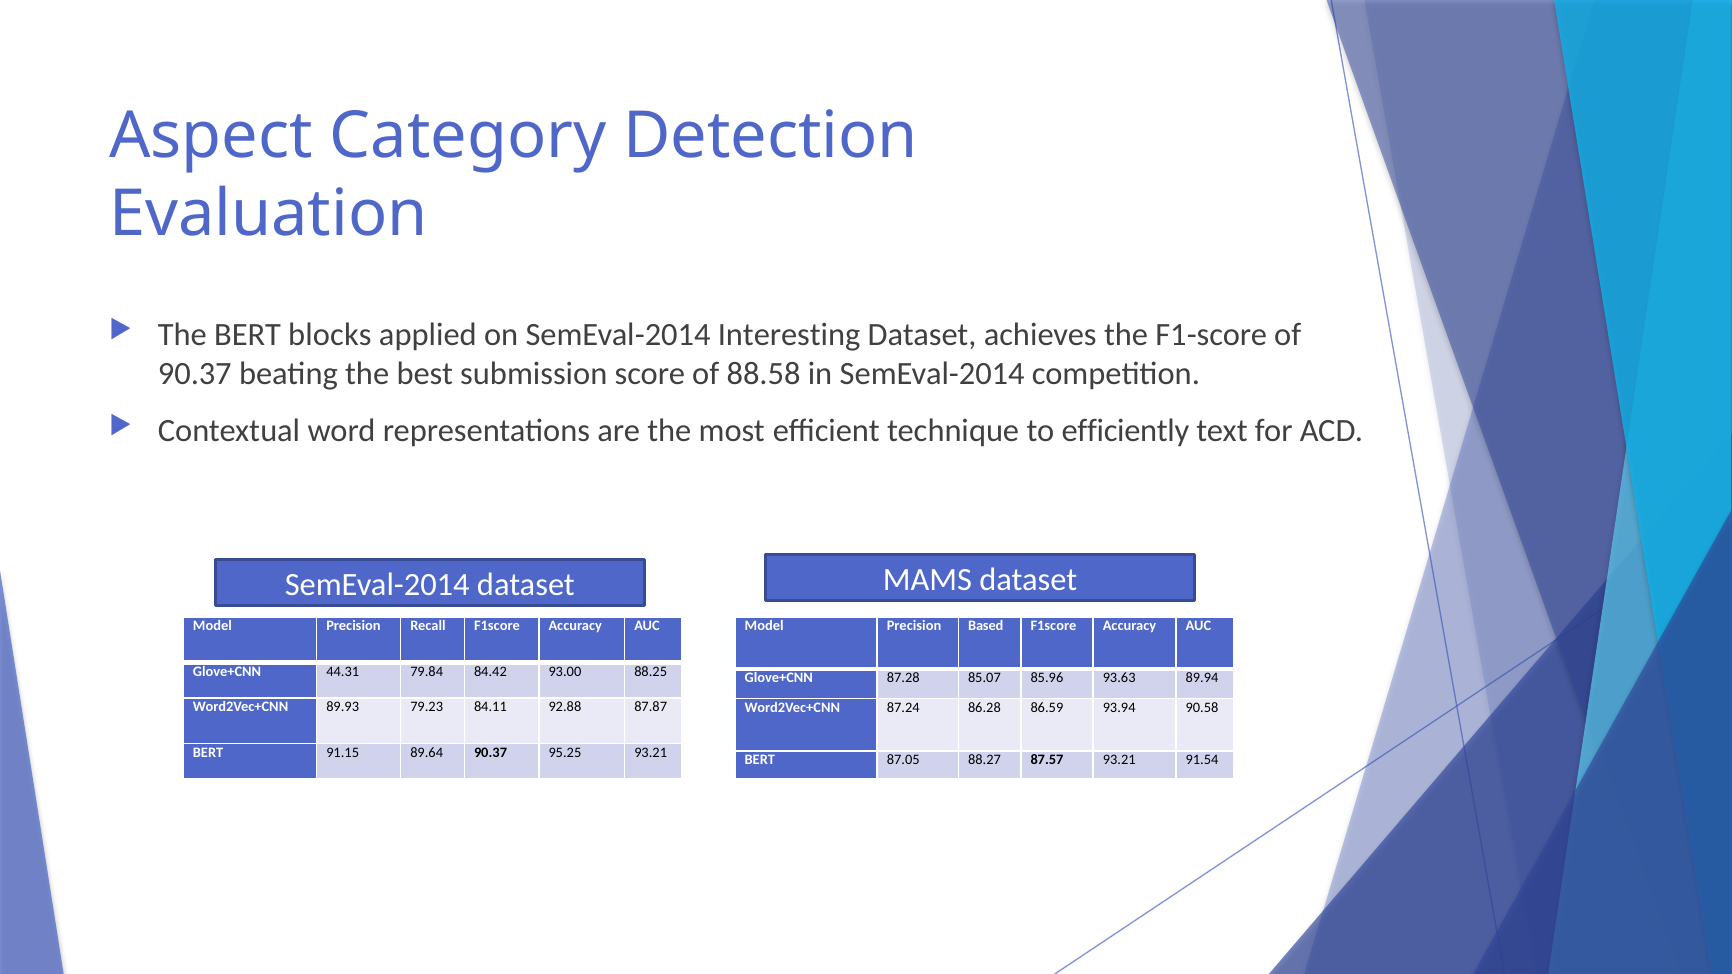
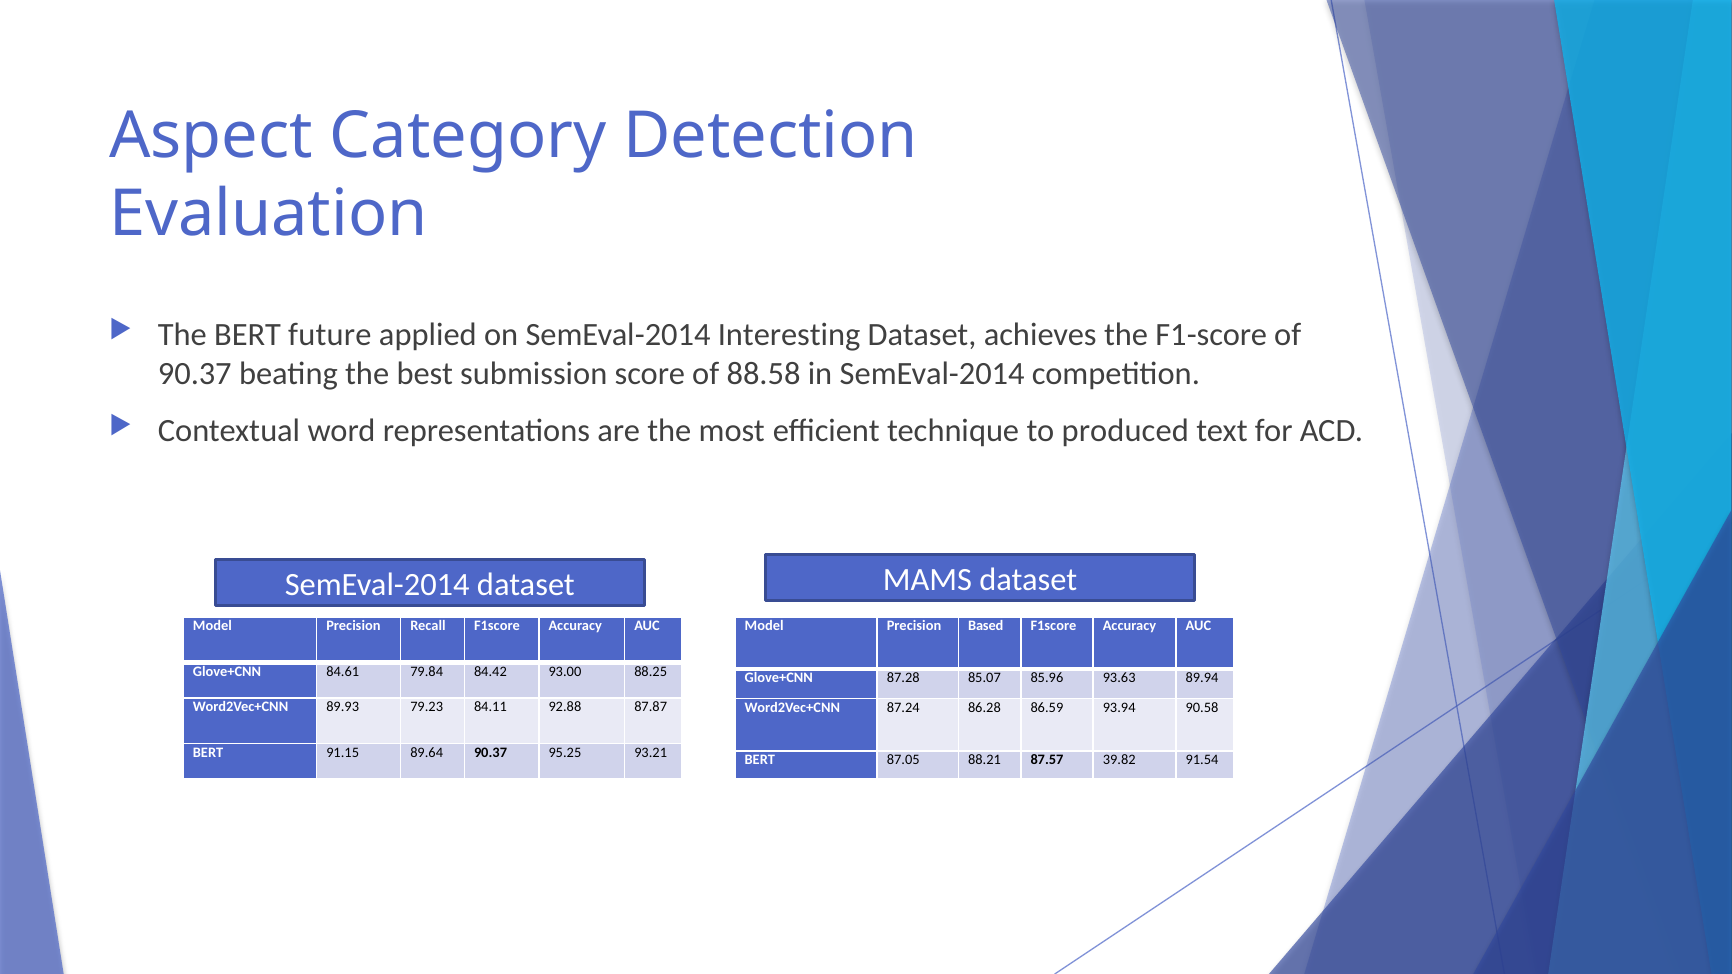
blocks: blocks -> future
efficiently: efficiently -> produced
44.31: 44.31 -> 84.61
88.27: 88.27 -> 88.21
87.57 93.21: 93.21 -> 39.82
